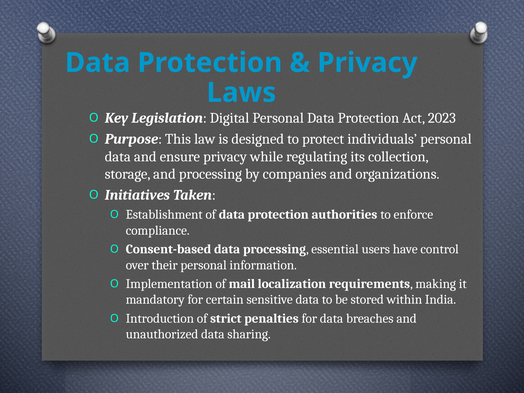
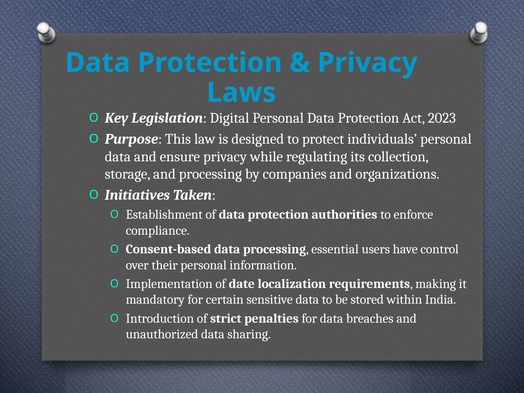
mail: mail -> date
